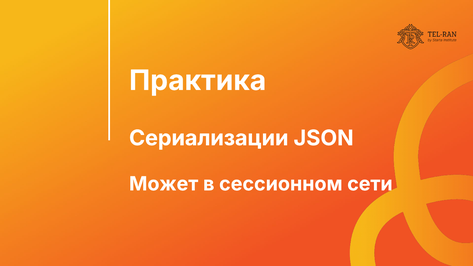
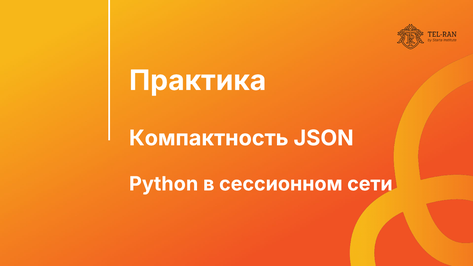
Сериализации: Сериализации -> Компактность
Может: Может -> Python
